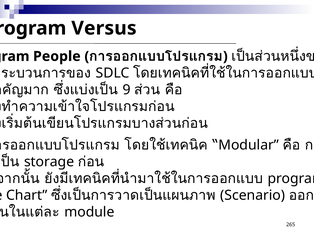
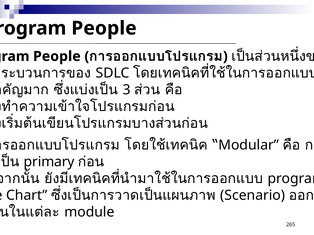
Versus at (104, 28): Versus -> People
9: 9 -> 3
storage: storage -> primary
